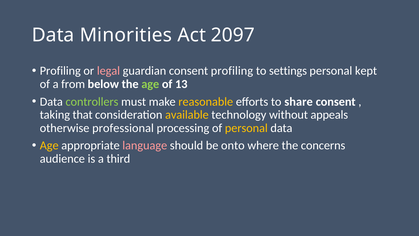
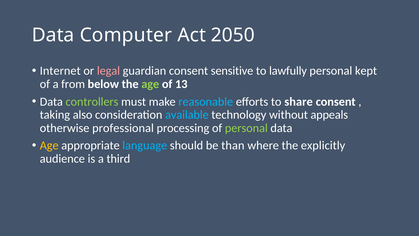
Minorities: Minorities -> Computer
2097: 2097 -> 2050
Profiling at (60, 71): Profiling -> Internet
consent profiling: profiling -> sensitive
settings: settings -> lawfully
reasonable colour: yellow -> light blue
that: that -> also
available colour: yellow -> light blue
personal at (246, 128) colour: yellow -> light green
language colour: pink -> light blue
onto: onto -> than
concerns: concerns -> explicitly
